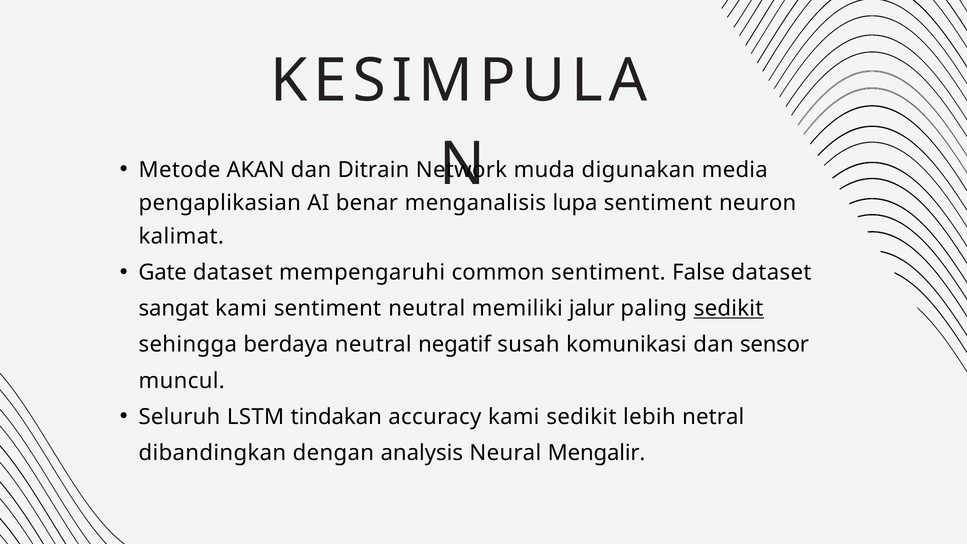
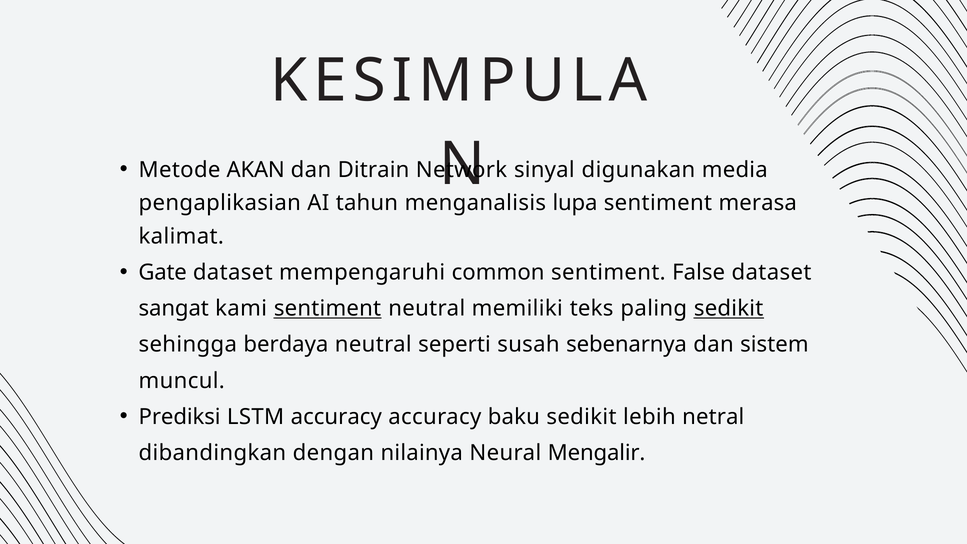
muda: muda -> sinyal
benar: benar -> tahun
neuron: neuron -> merasa
sentiment at (327, 308) underline: none -> present
jalur: jalur -> teks
negatif: negatif -> seperti
komunikasi: komunikasi -> sebenarnya
sensor: sensor -> sistem
Seluruh: Seluruh -> Prediksi
LSTM tindakan: tindakan -> accuracy
accuracy kami: kami -> baku
analysis: analysis -> nilainya
